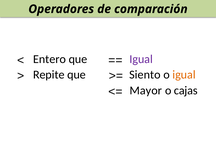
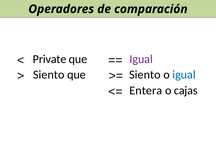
Entero: Entero -> Private
Repite at (49, 75): Repite -> Siento
igual at (184, 75) colour: orange -> blue
Mayor: Mayor -> Entera
